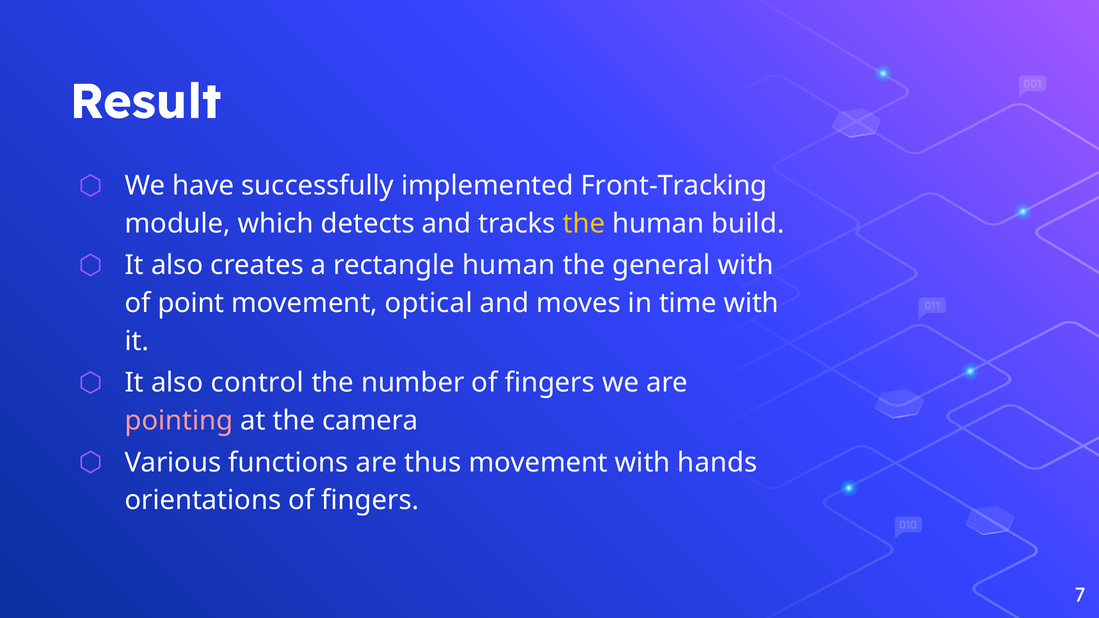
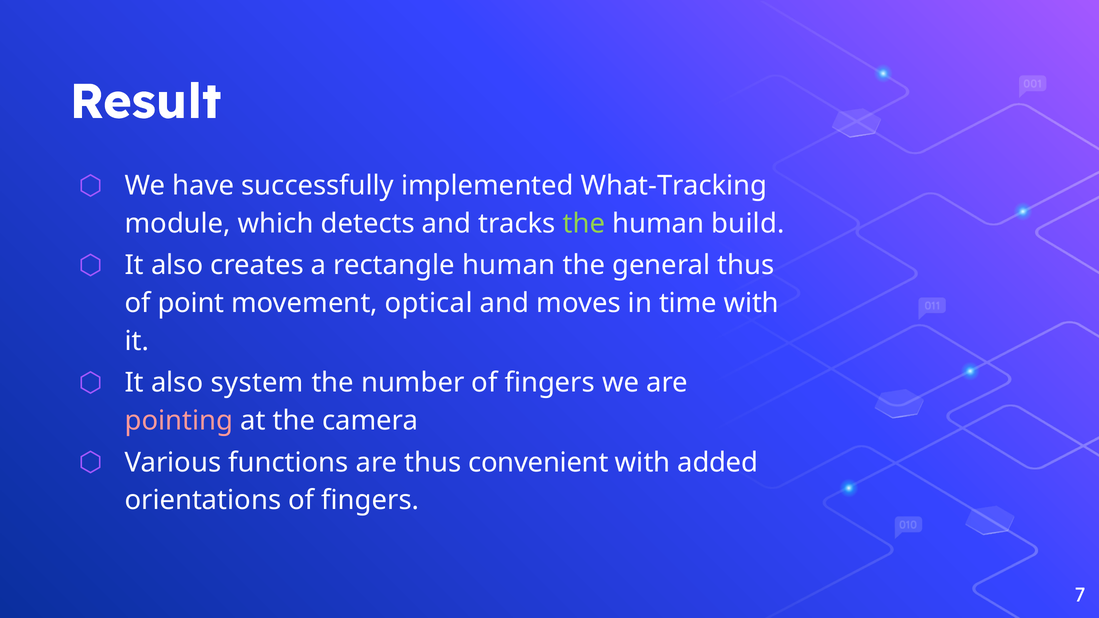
Front-Tracking: Front-Tracking -> What-Tracking
the at (584, 224) colour: yellow -> light green
general with: with -> thus
control: control -> system
thus movement: movement -> convenient
hands: hands -> added
